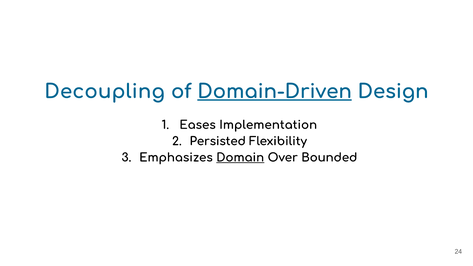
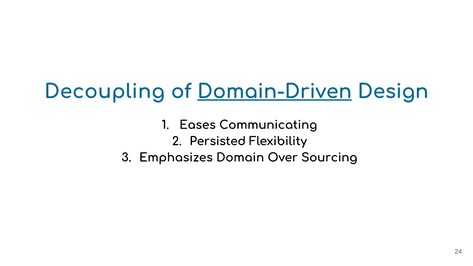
Implementation: Implementation -> Communicating
Domain underline: present -> none
Bounded: Bounded -> Sourcing
